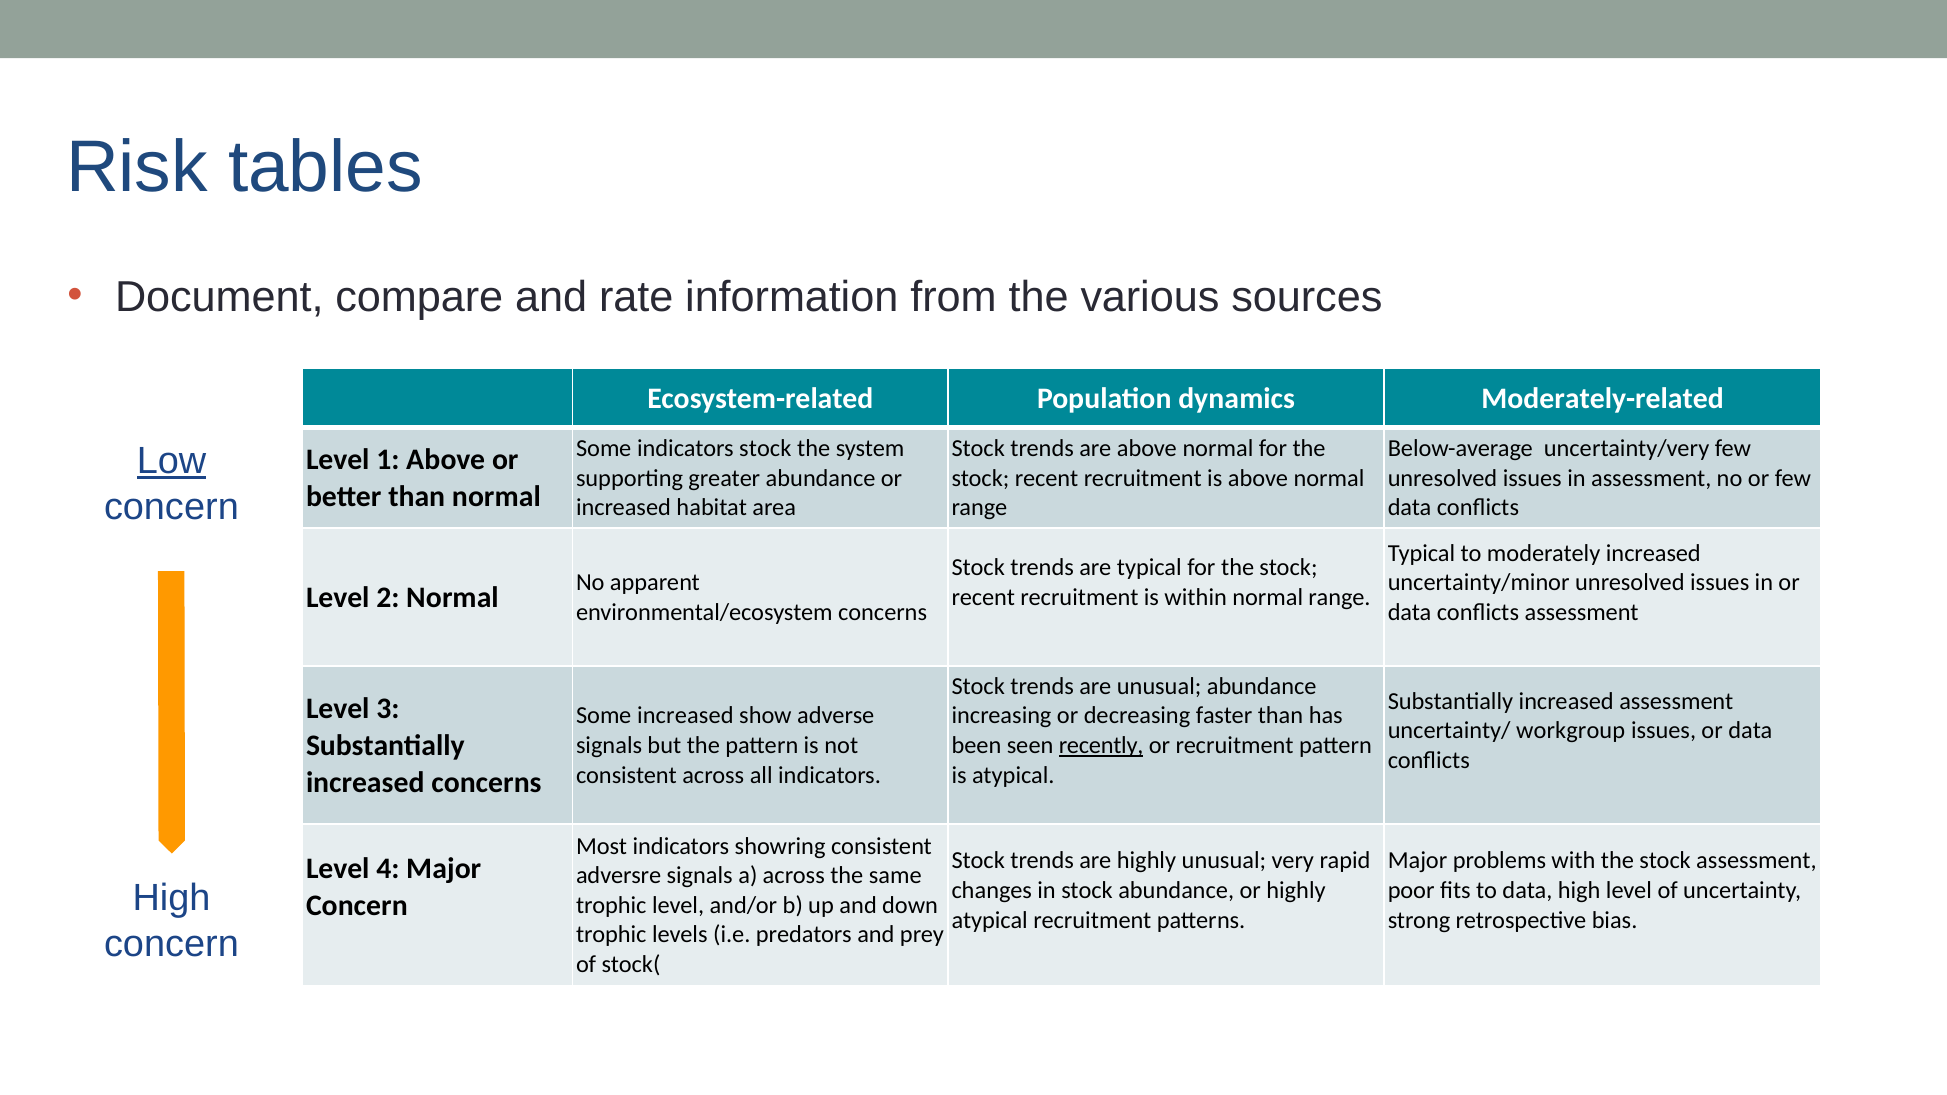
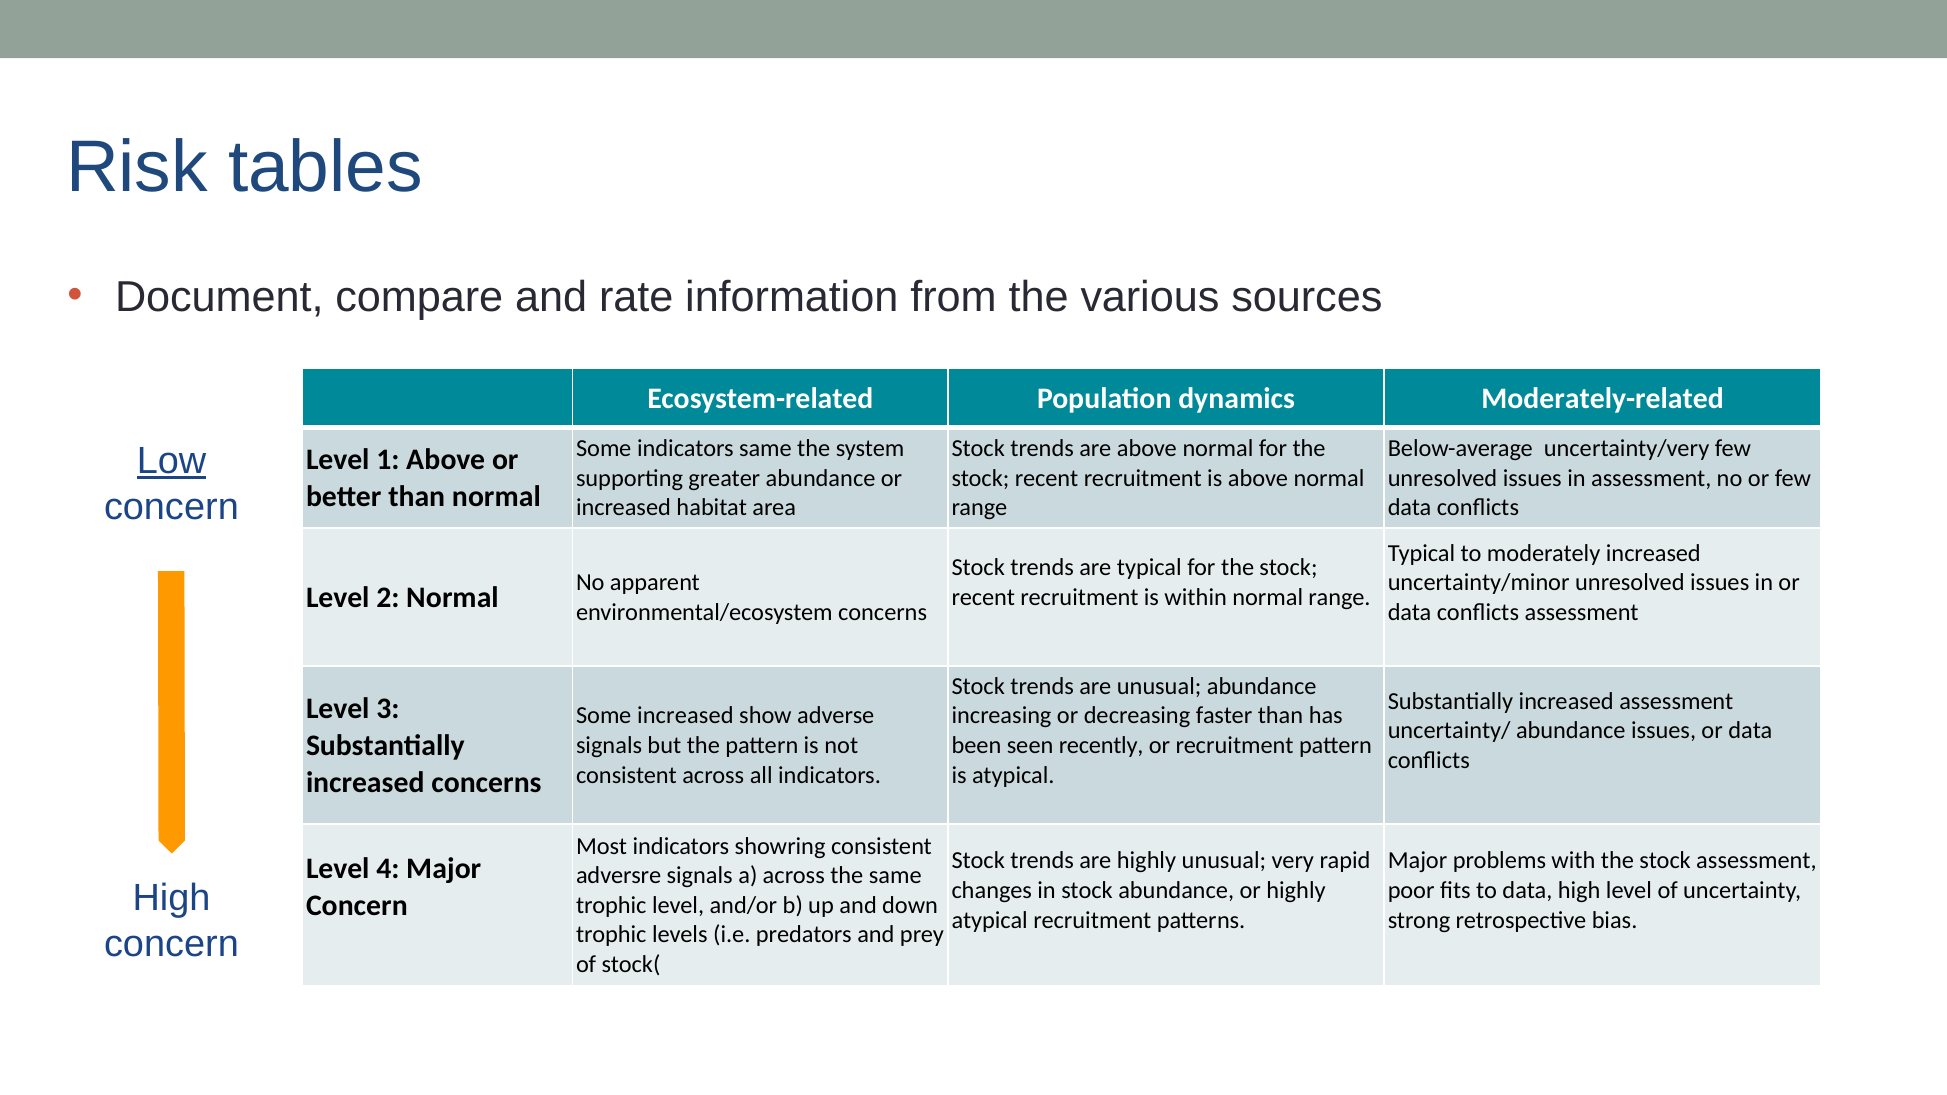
Some indicators stock: stock -> same
uncertainty/ workgroup: workgroup -> abundance
recently underline: present -> none
